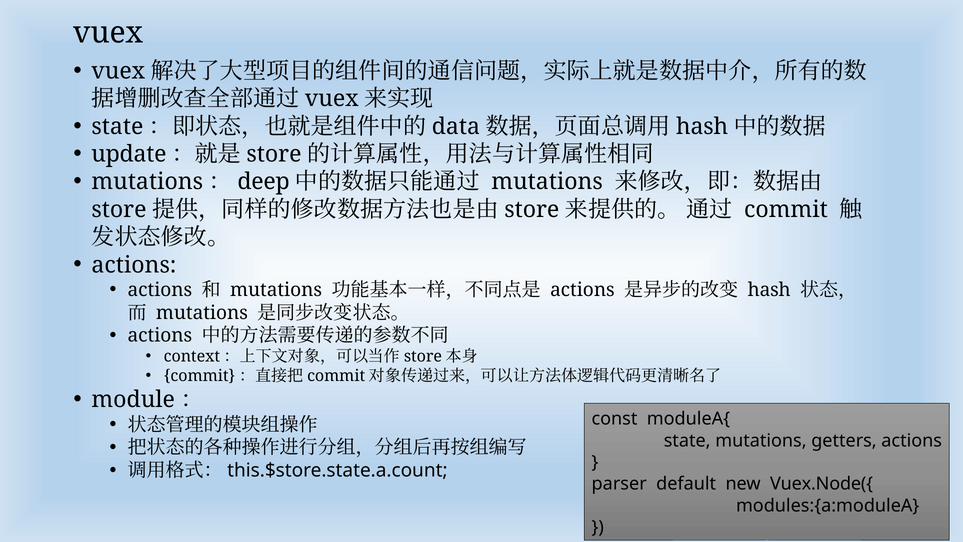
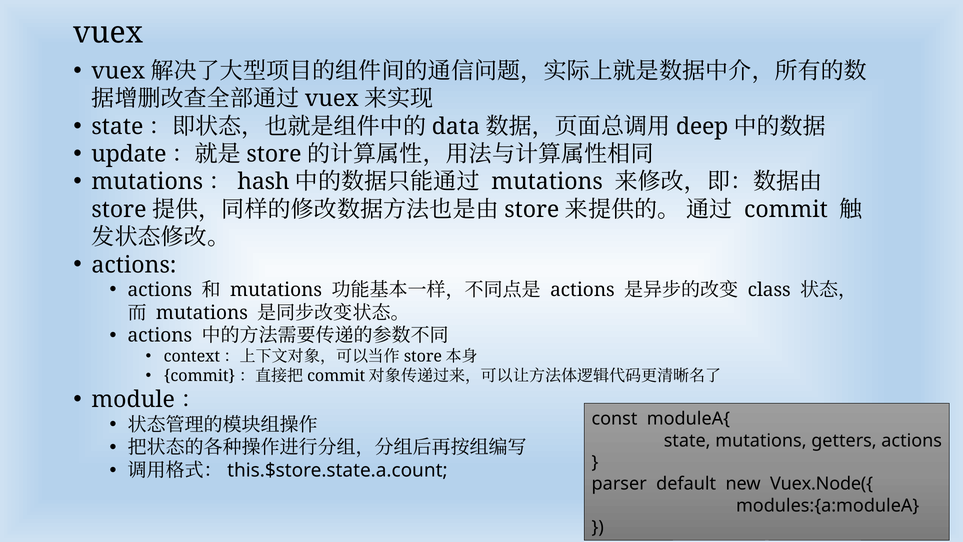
hash at (702, 126): hash -> deep
deep: deep -> hash
hash at (769, 290): hash -> class
